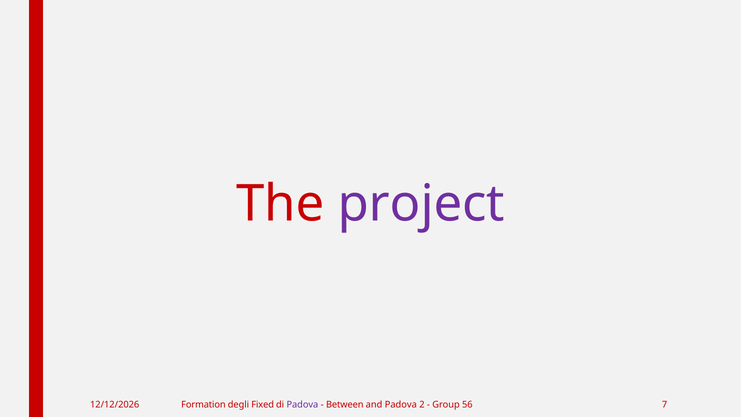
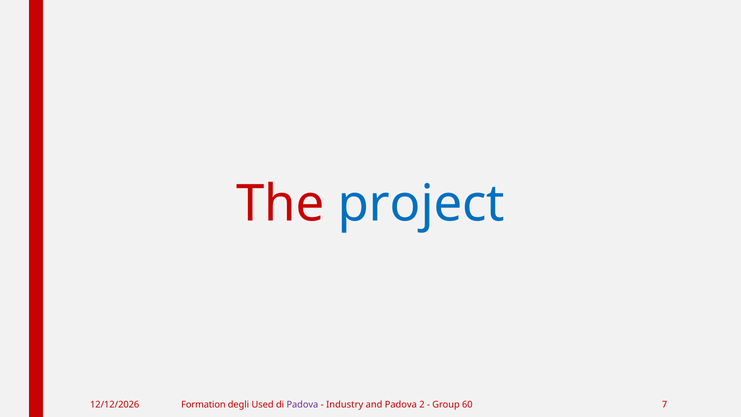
project colour: purple -> blue
Fixed: Fixed -> Used
Between: Between -> Industry
56: 56 -> 60
